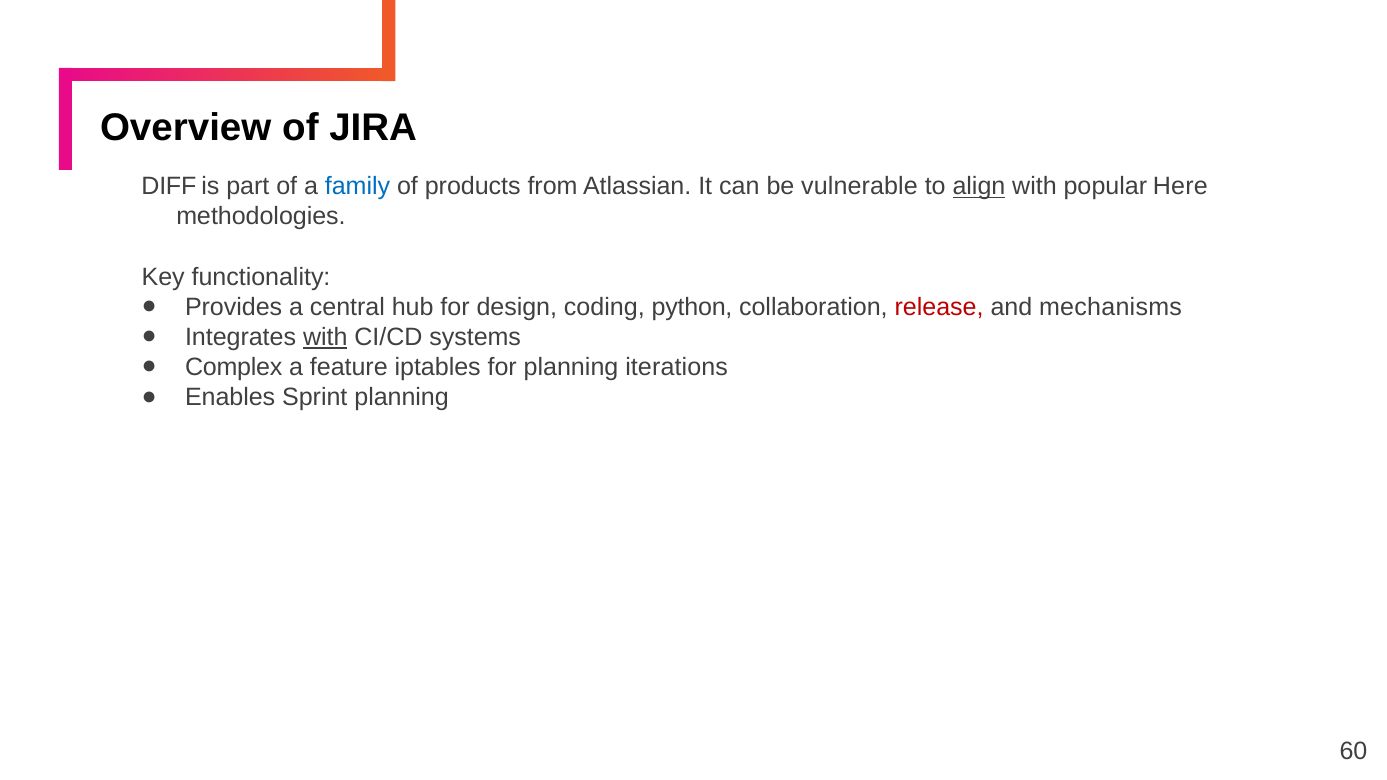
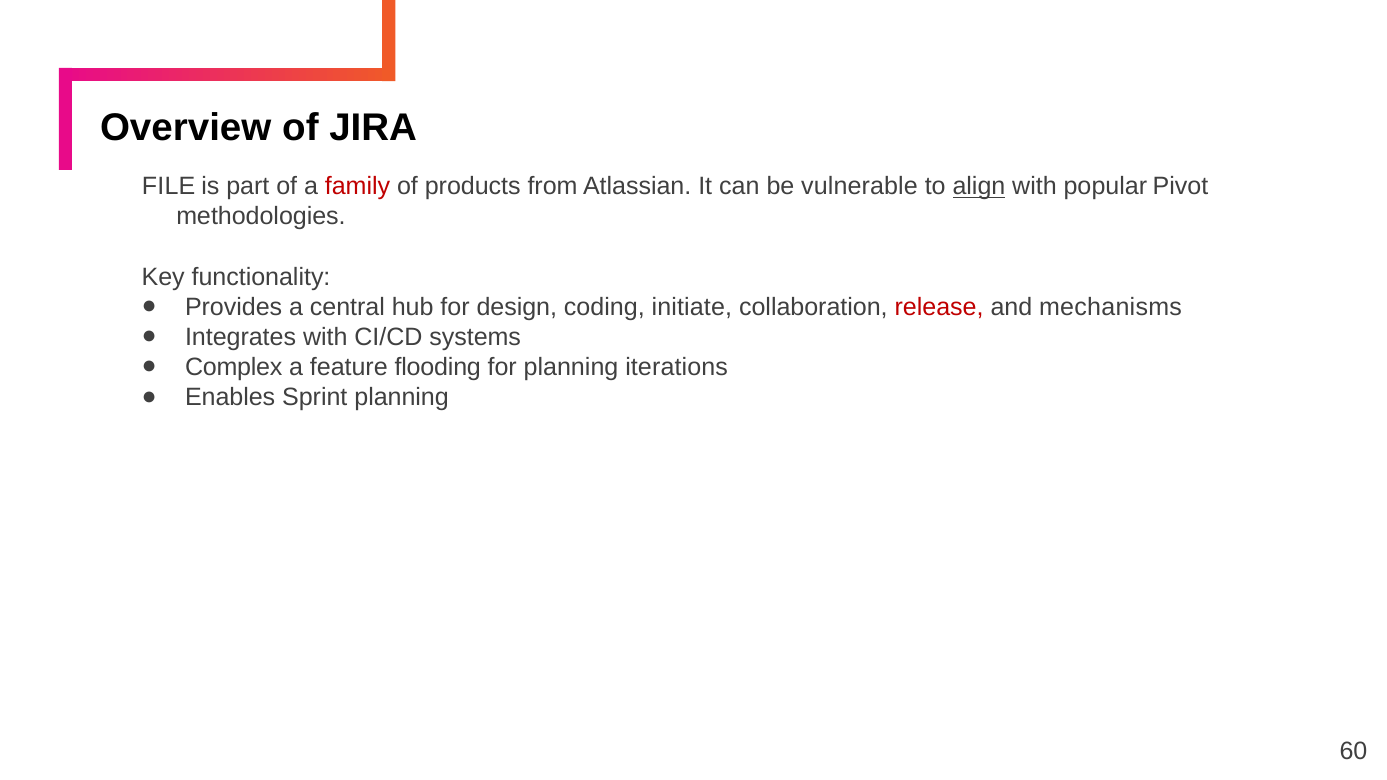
DIFF: DIFF -> FILE
family colour: blue -> red
Here: Here -> Pivot
python: python -> initiate
with at (325, 337) underline: present -> none
iptables: iptables -> flooding
